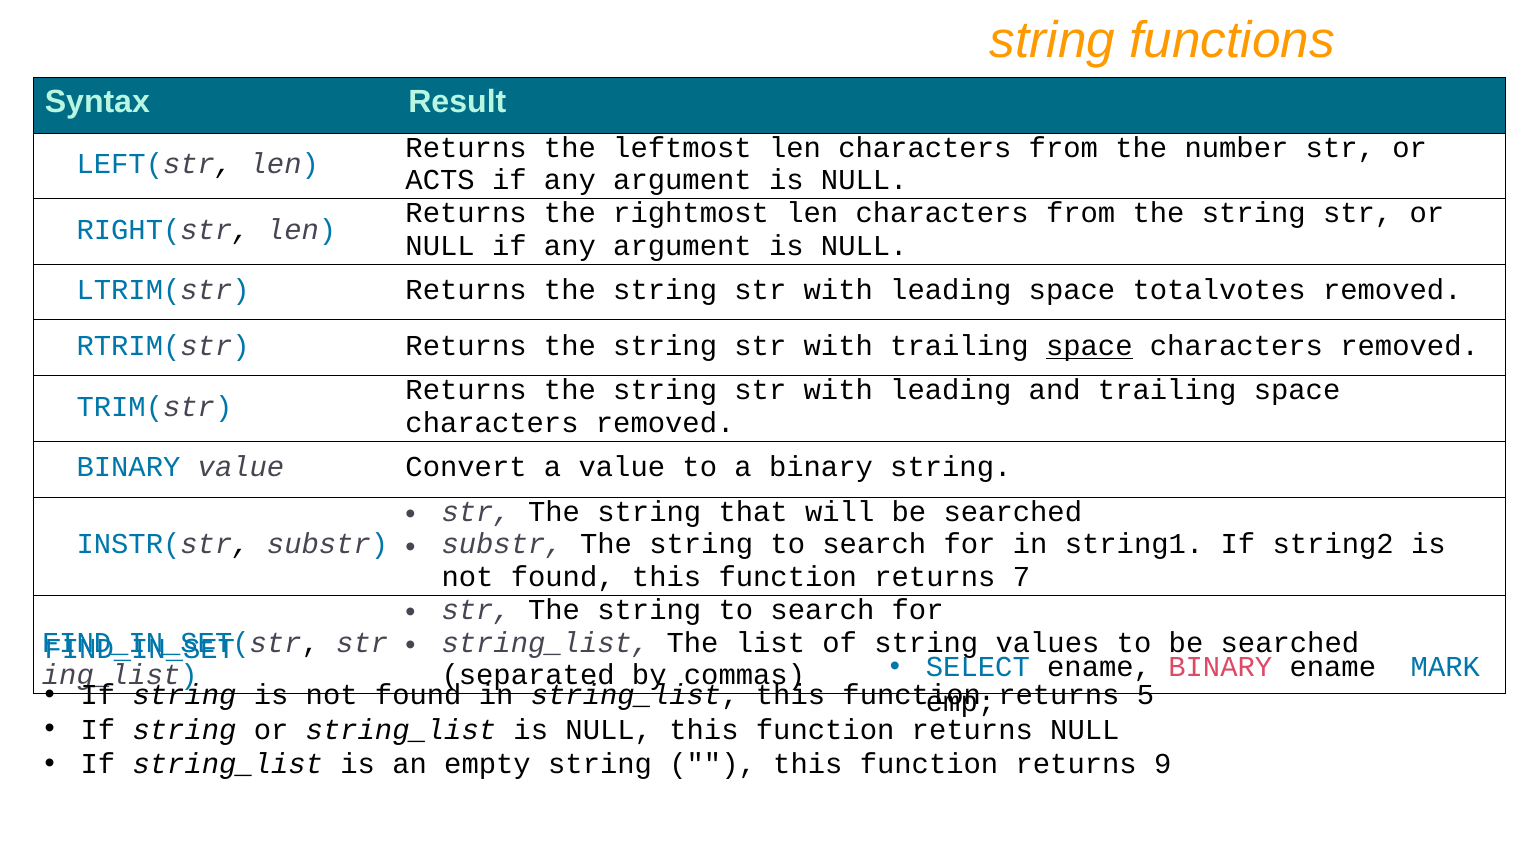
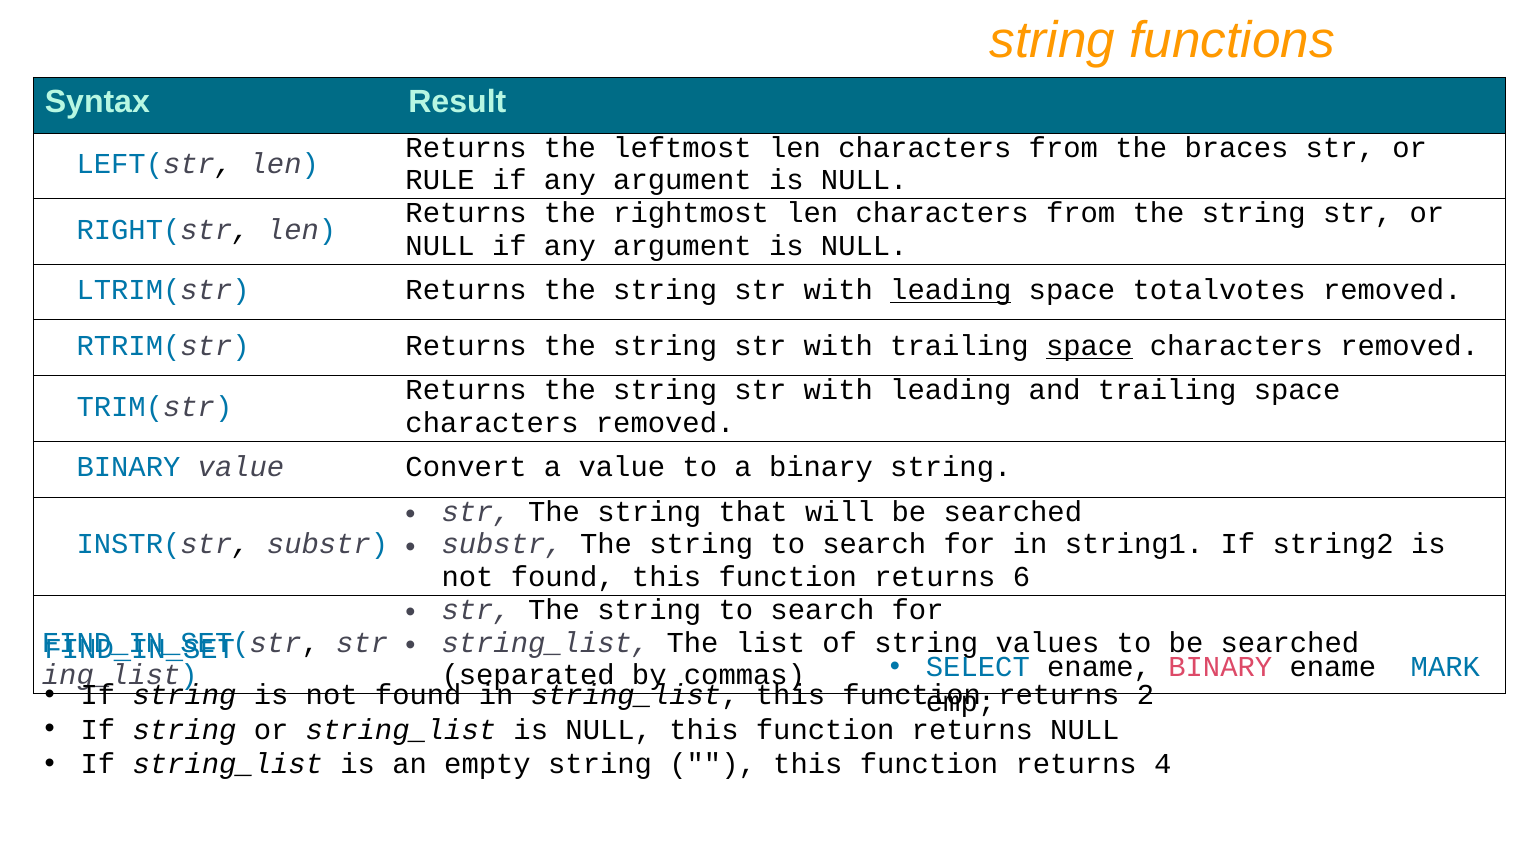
number: number -> braces
ACTS: ACTS -> RULE
leading at (951, 290) underline: none -> present
7: 7 -> 6
5: 5 -> 2
9: 9 -> 4
